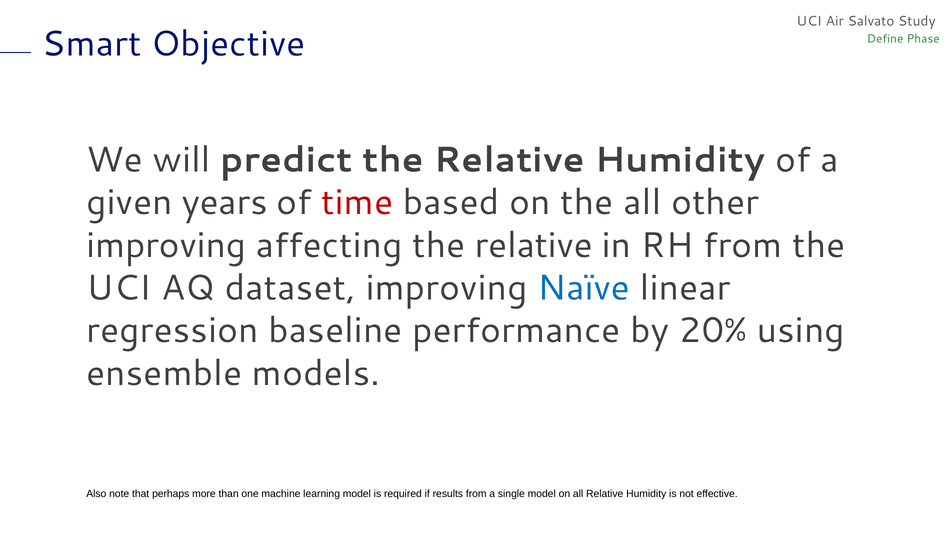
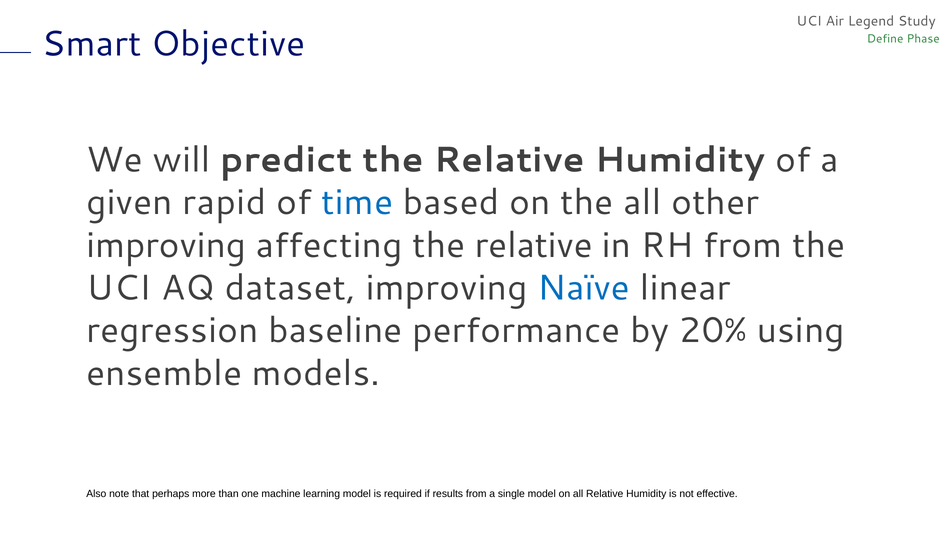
Salvato: Salvato -> Legend
years: years -> rapid
time colour: red -> blue
